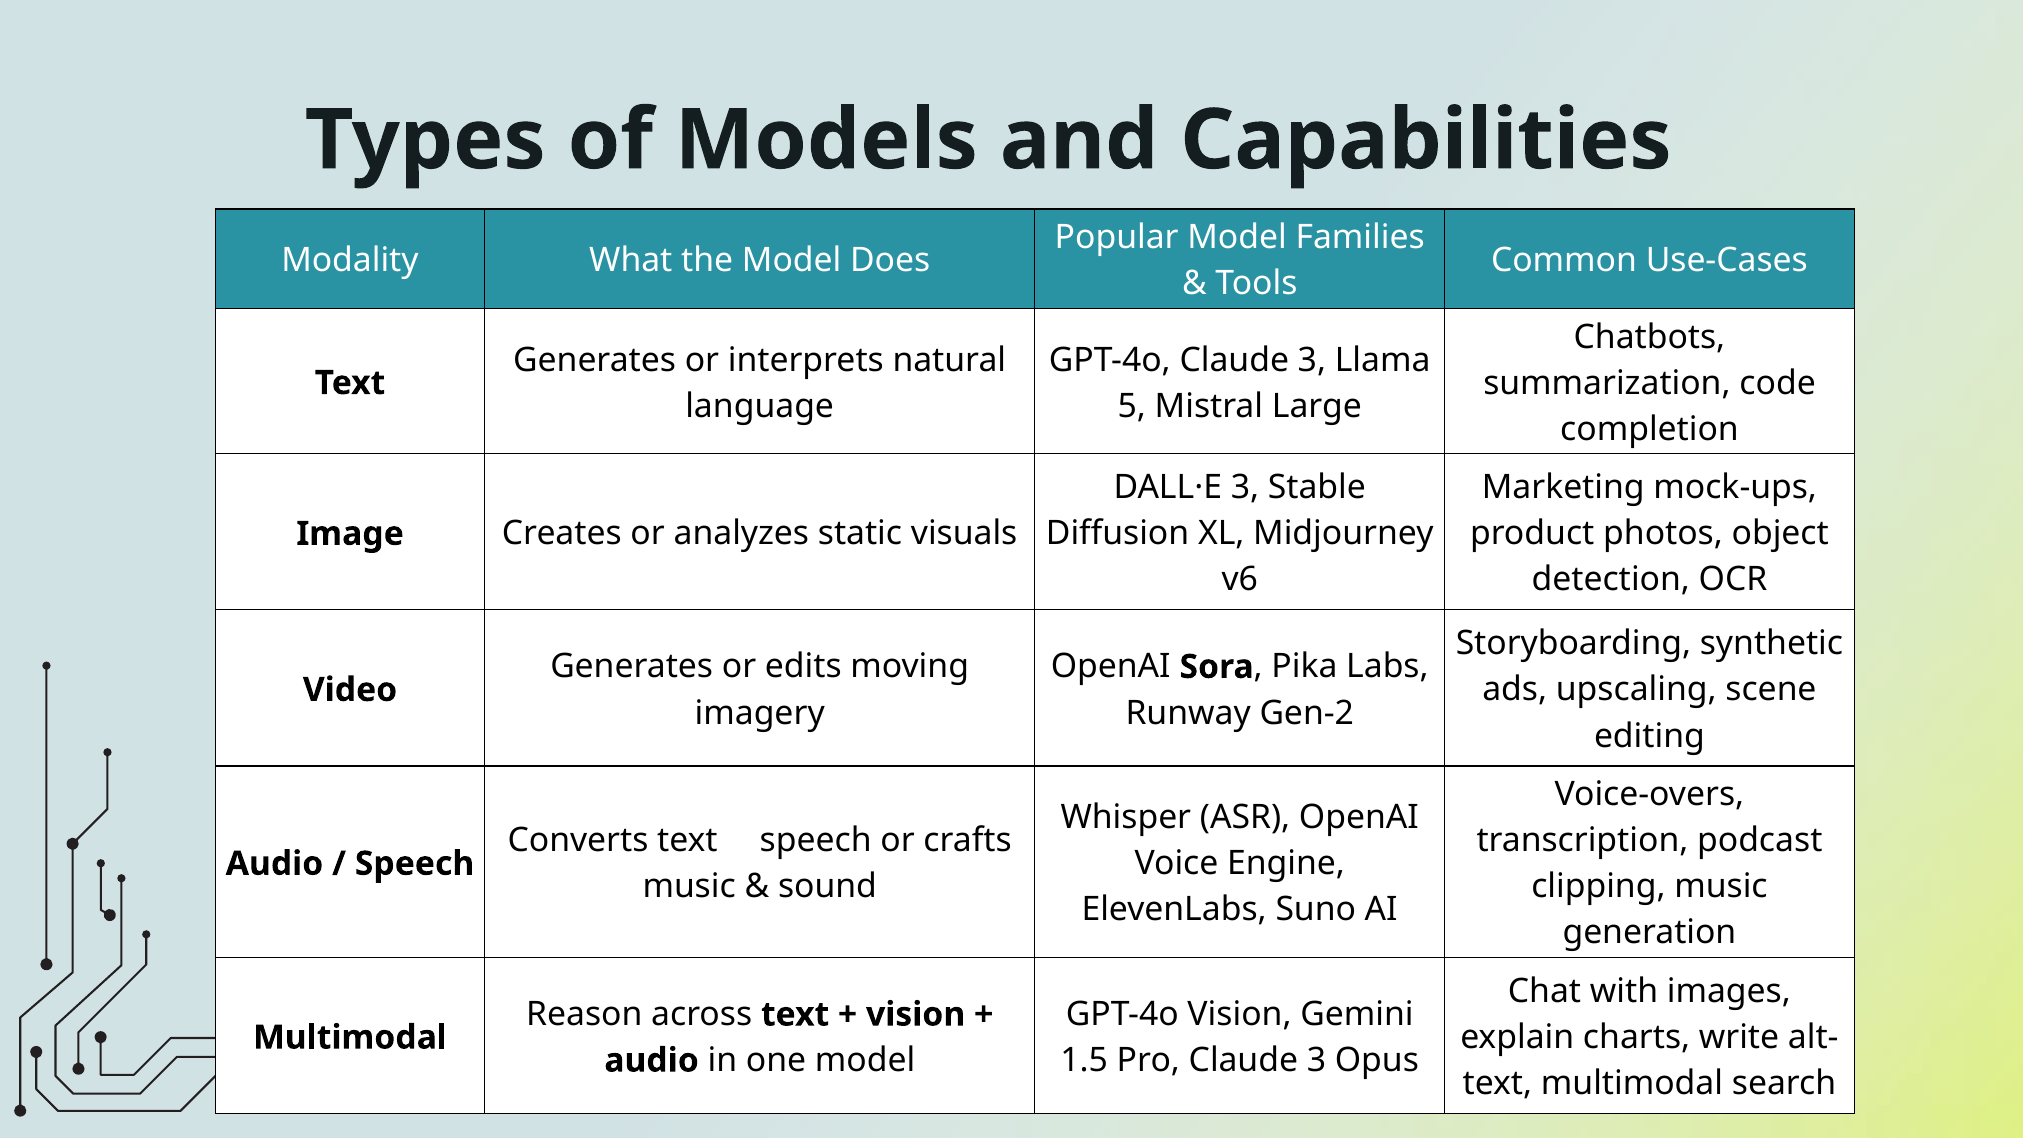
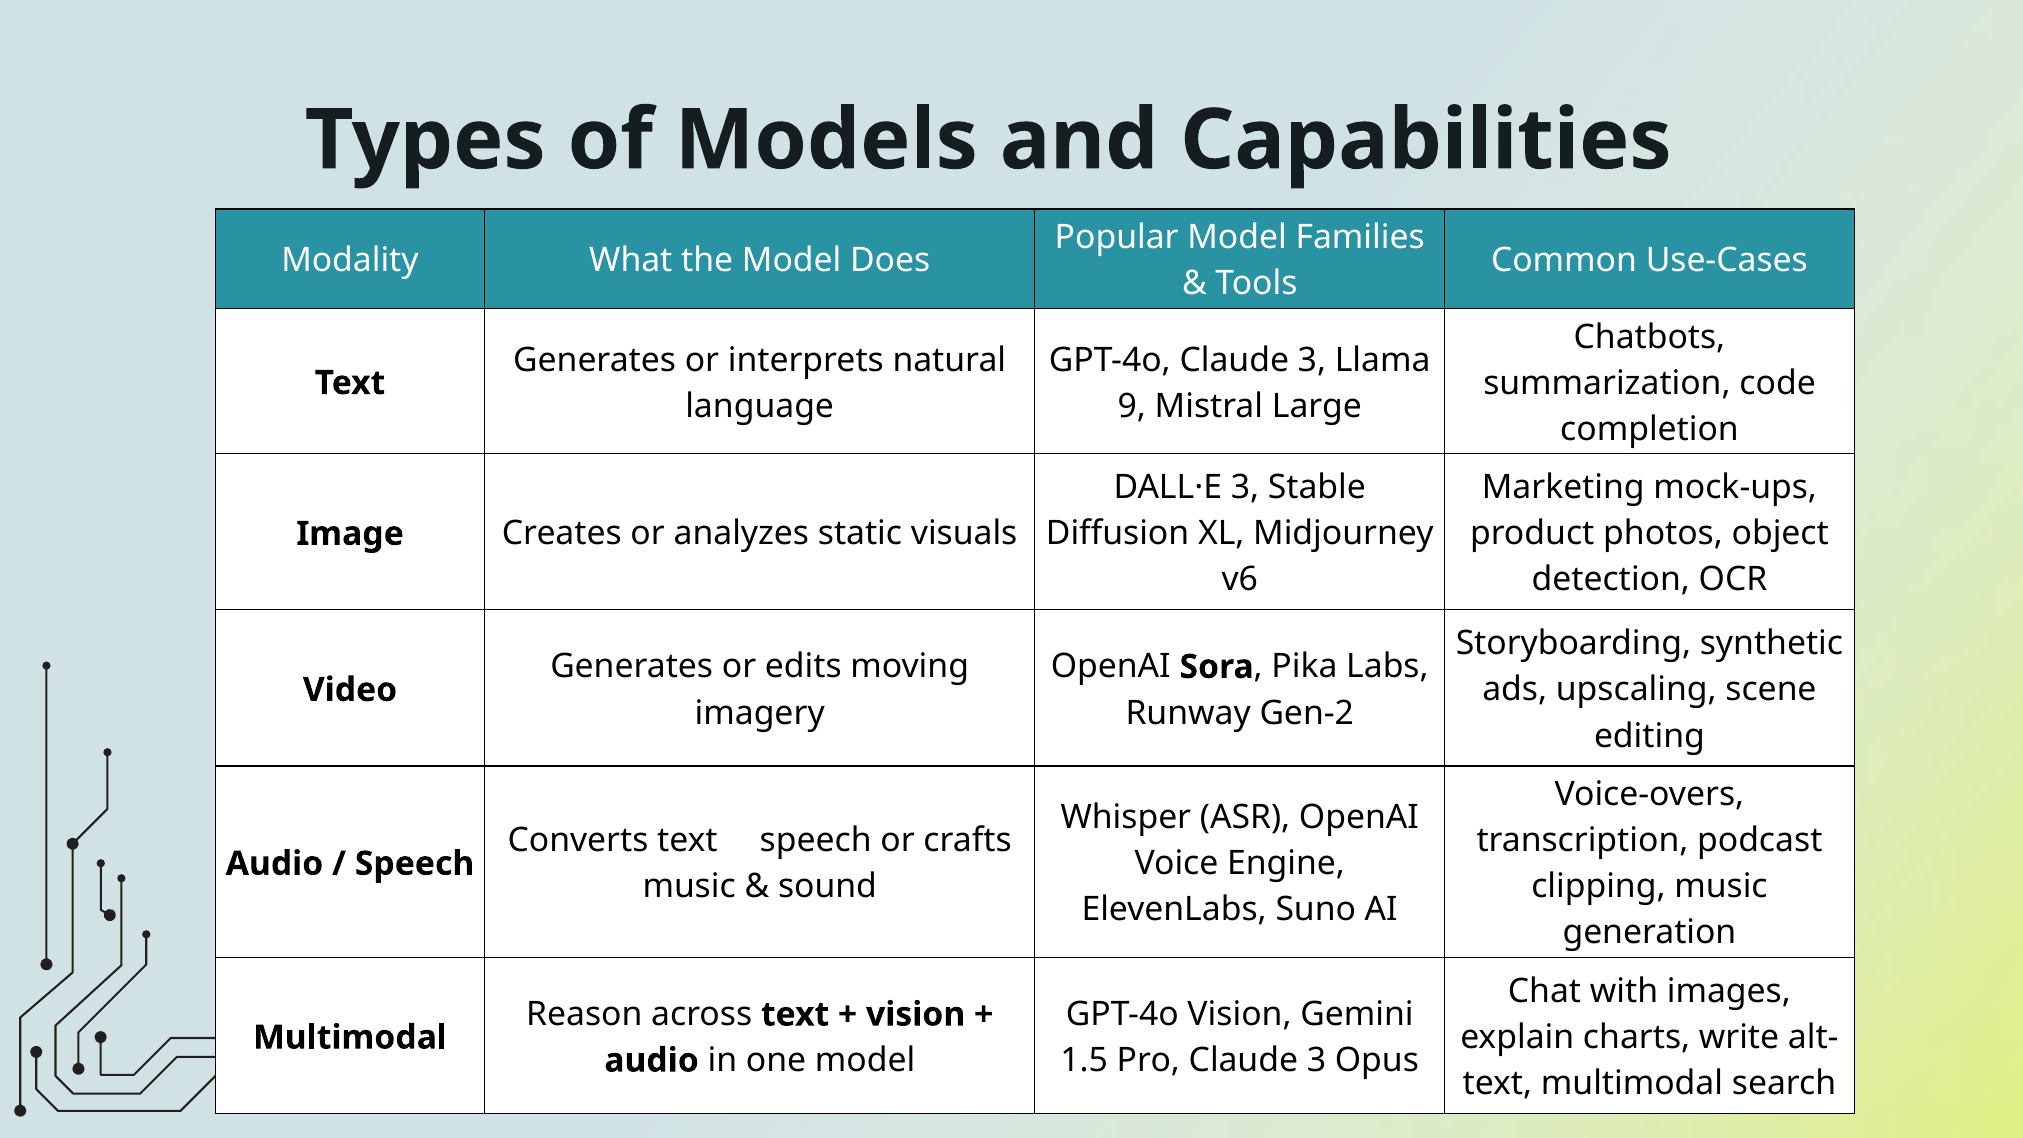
5: 5 -> 9
